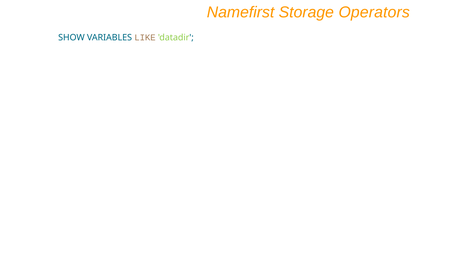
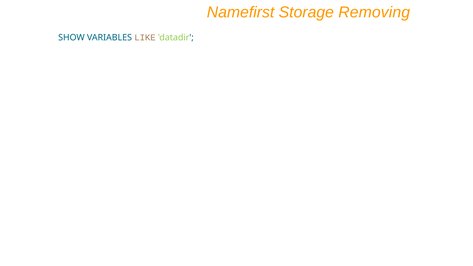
Operators: Operators -> Removing
